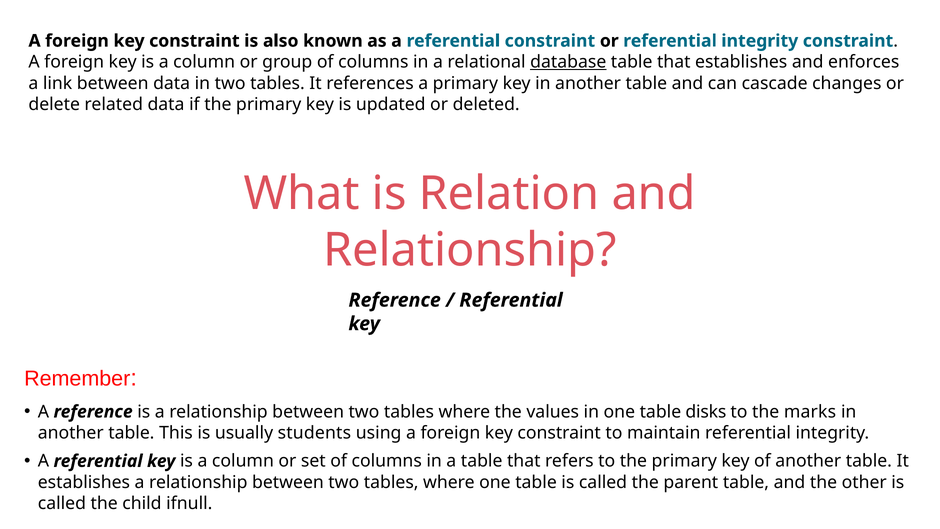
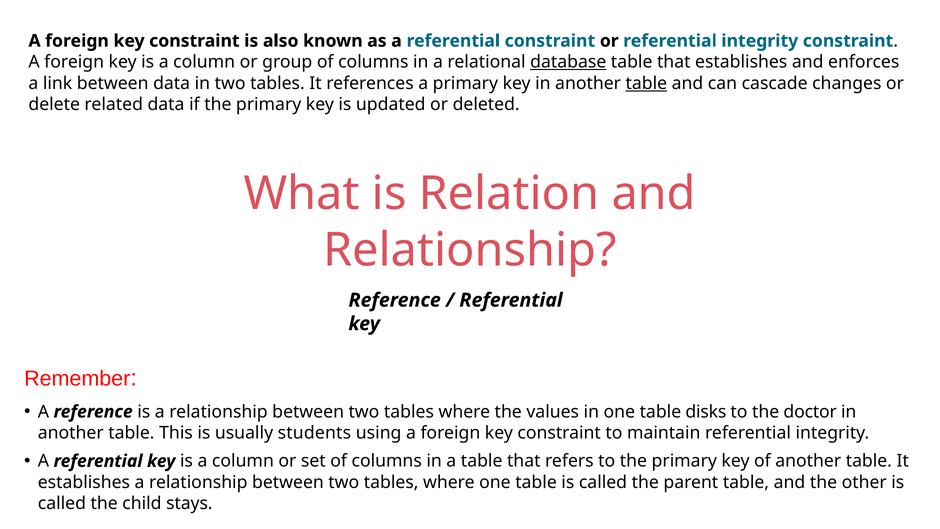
table at (646, 83) underline: none -> present
marks: marks -> doctor
ifnull: ifnull -> stays
